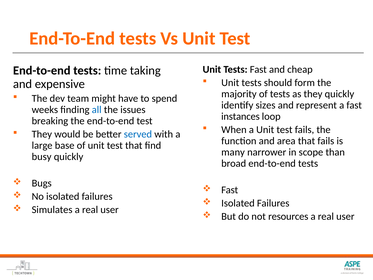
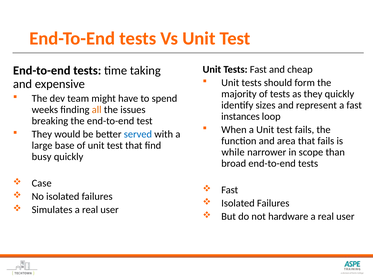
all colour: blue -> orange
many: many -> while
Bugs: Bugs -> Case
resources: resources -> hardware
